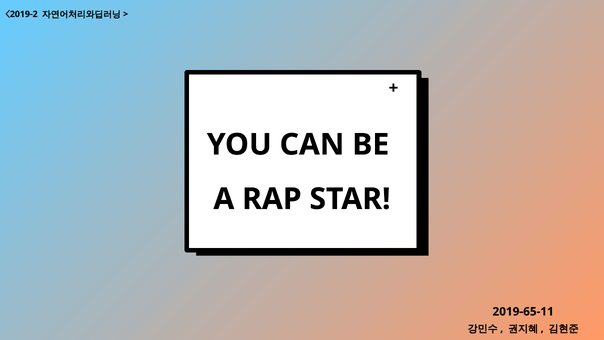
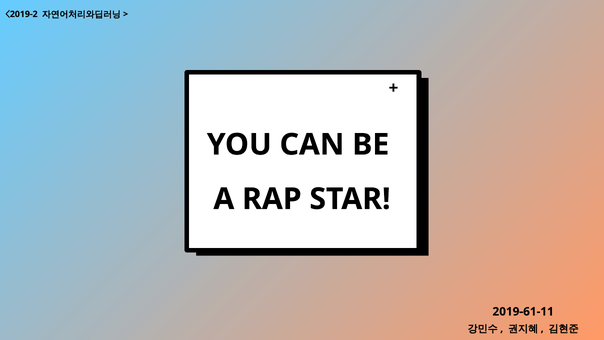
2019-65-11: 2019-65-11 -> 2019-61-11
